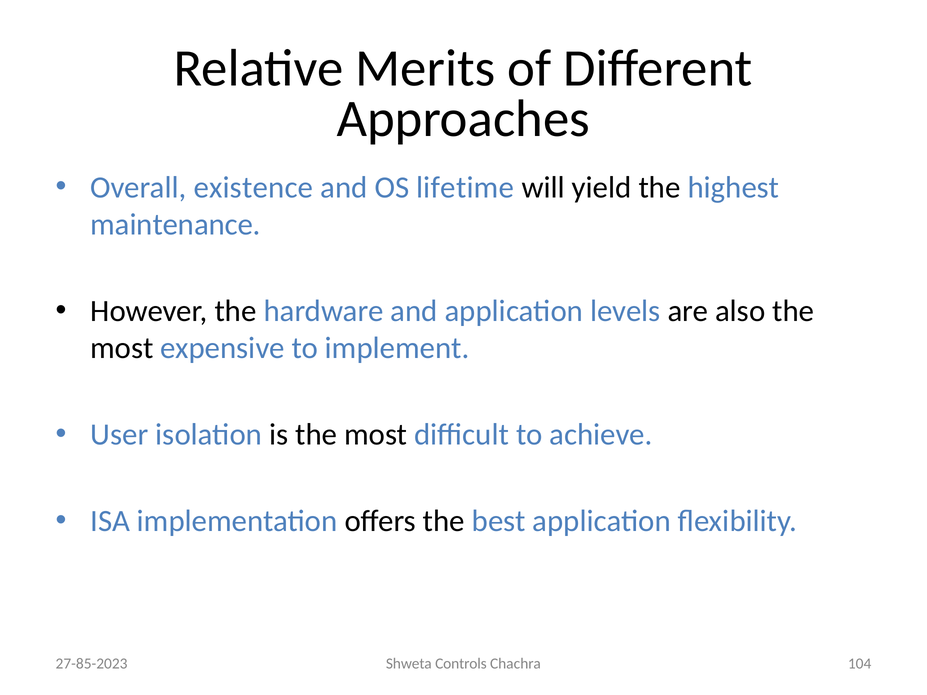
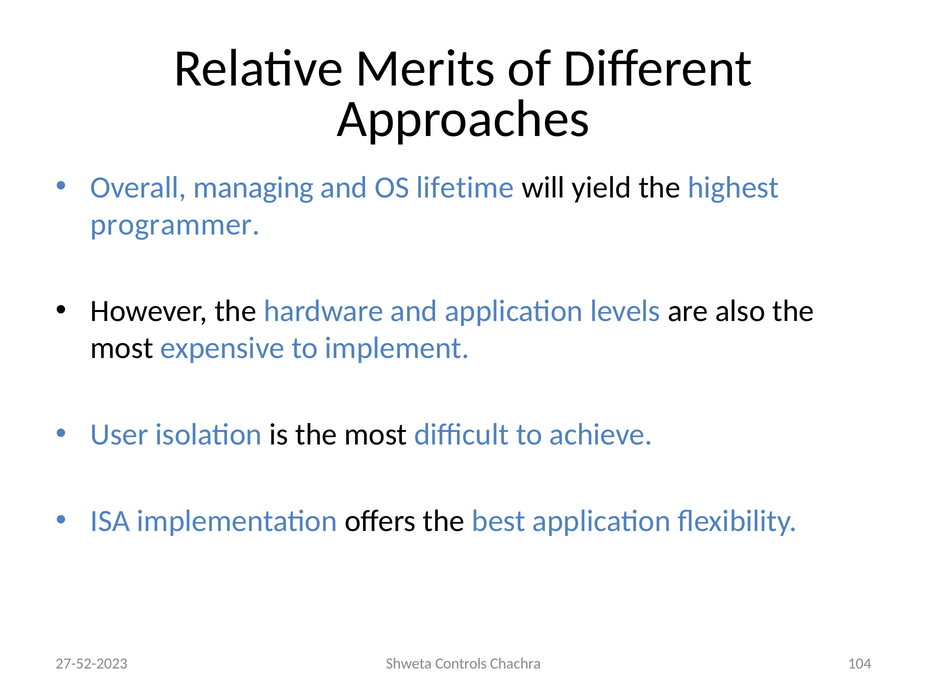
existence: existence -> managing
maintenance: maintenance -> programmer
27-85-2023: 27-85-2023 -> 27-52-2023
